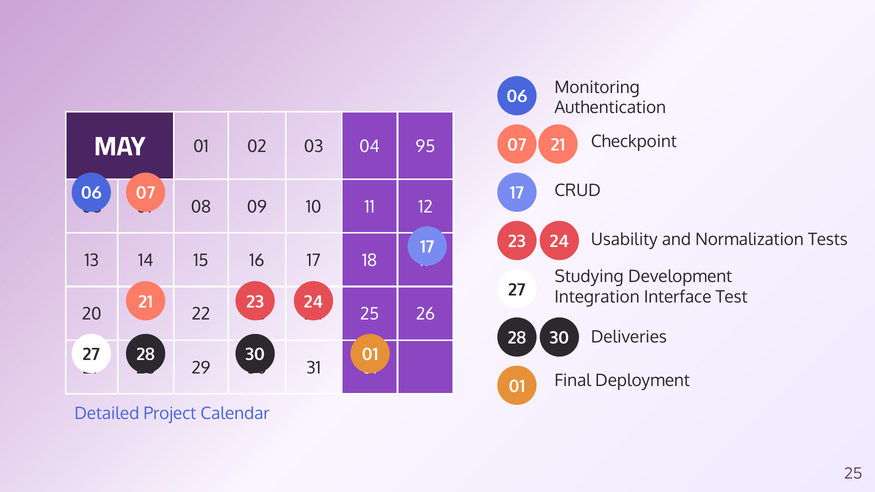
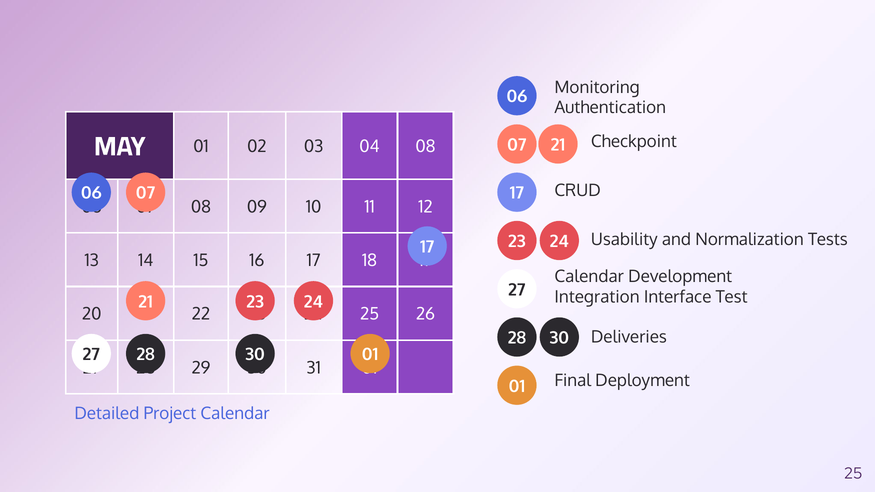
04 95: 95 -> 08
Studying at (589, 277): Studying -> Calendar
